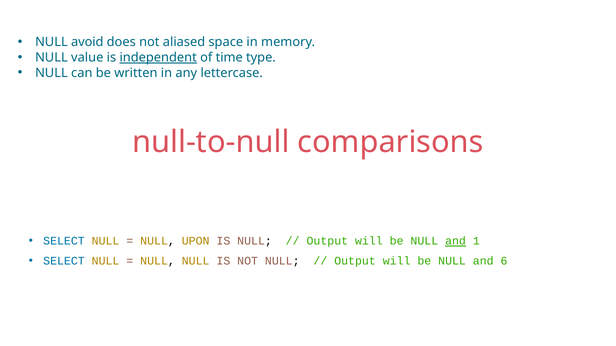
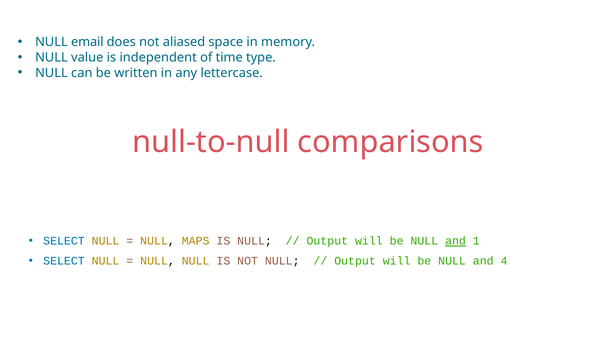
avoid: avoid -> email
independent underline: present -> none
UPON: UPON -> MAPS
6: 6 -> 4
